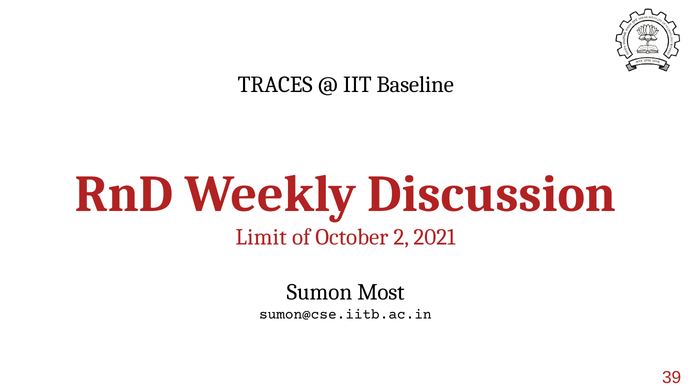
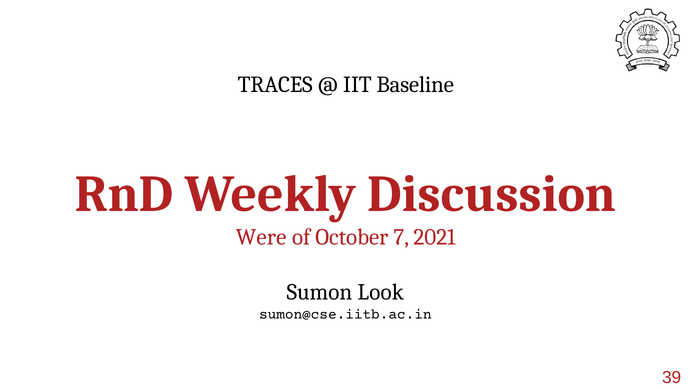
Limit: Limit -> Were
2: 2 -> 7
Most: Most -> Look
